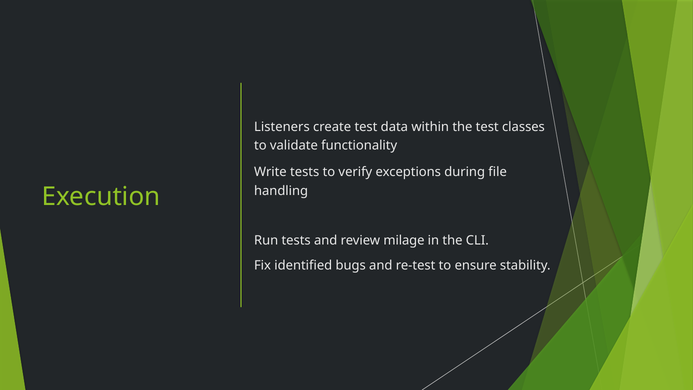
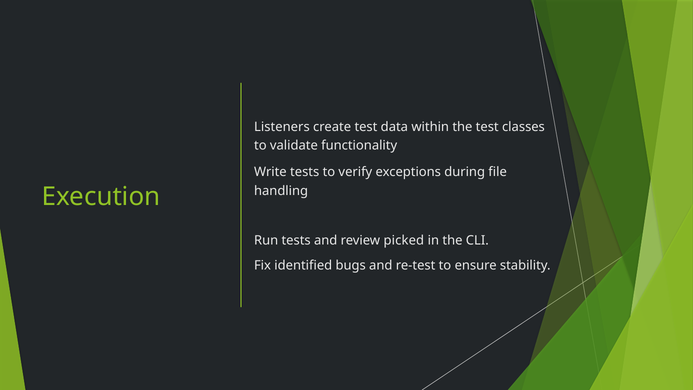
milage: milage -> picked
